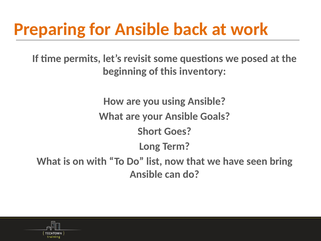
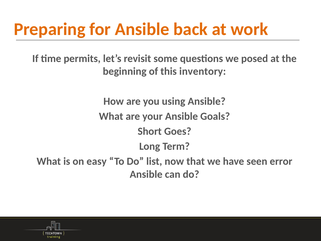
with: with -> easy
bring: bring -> error
